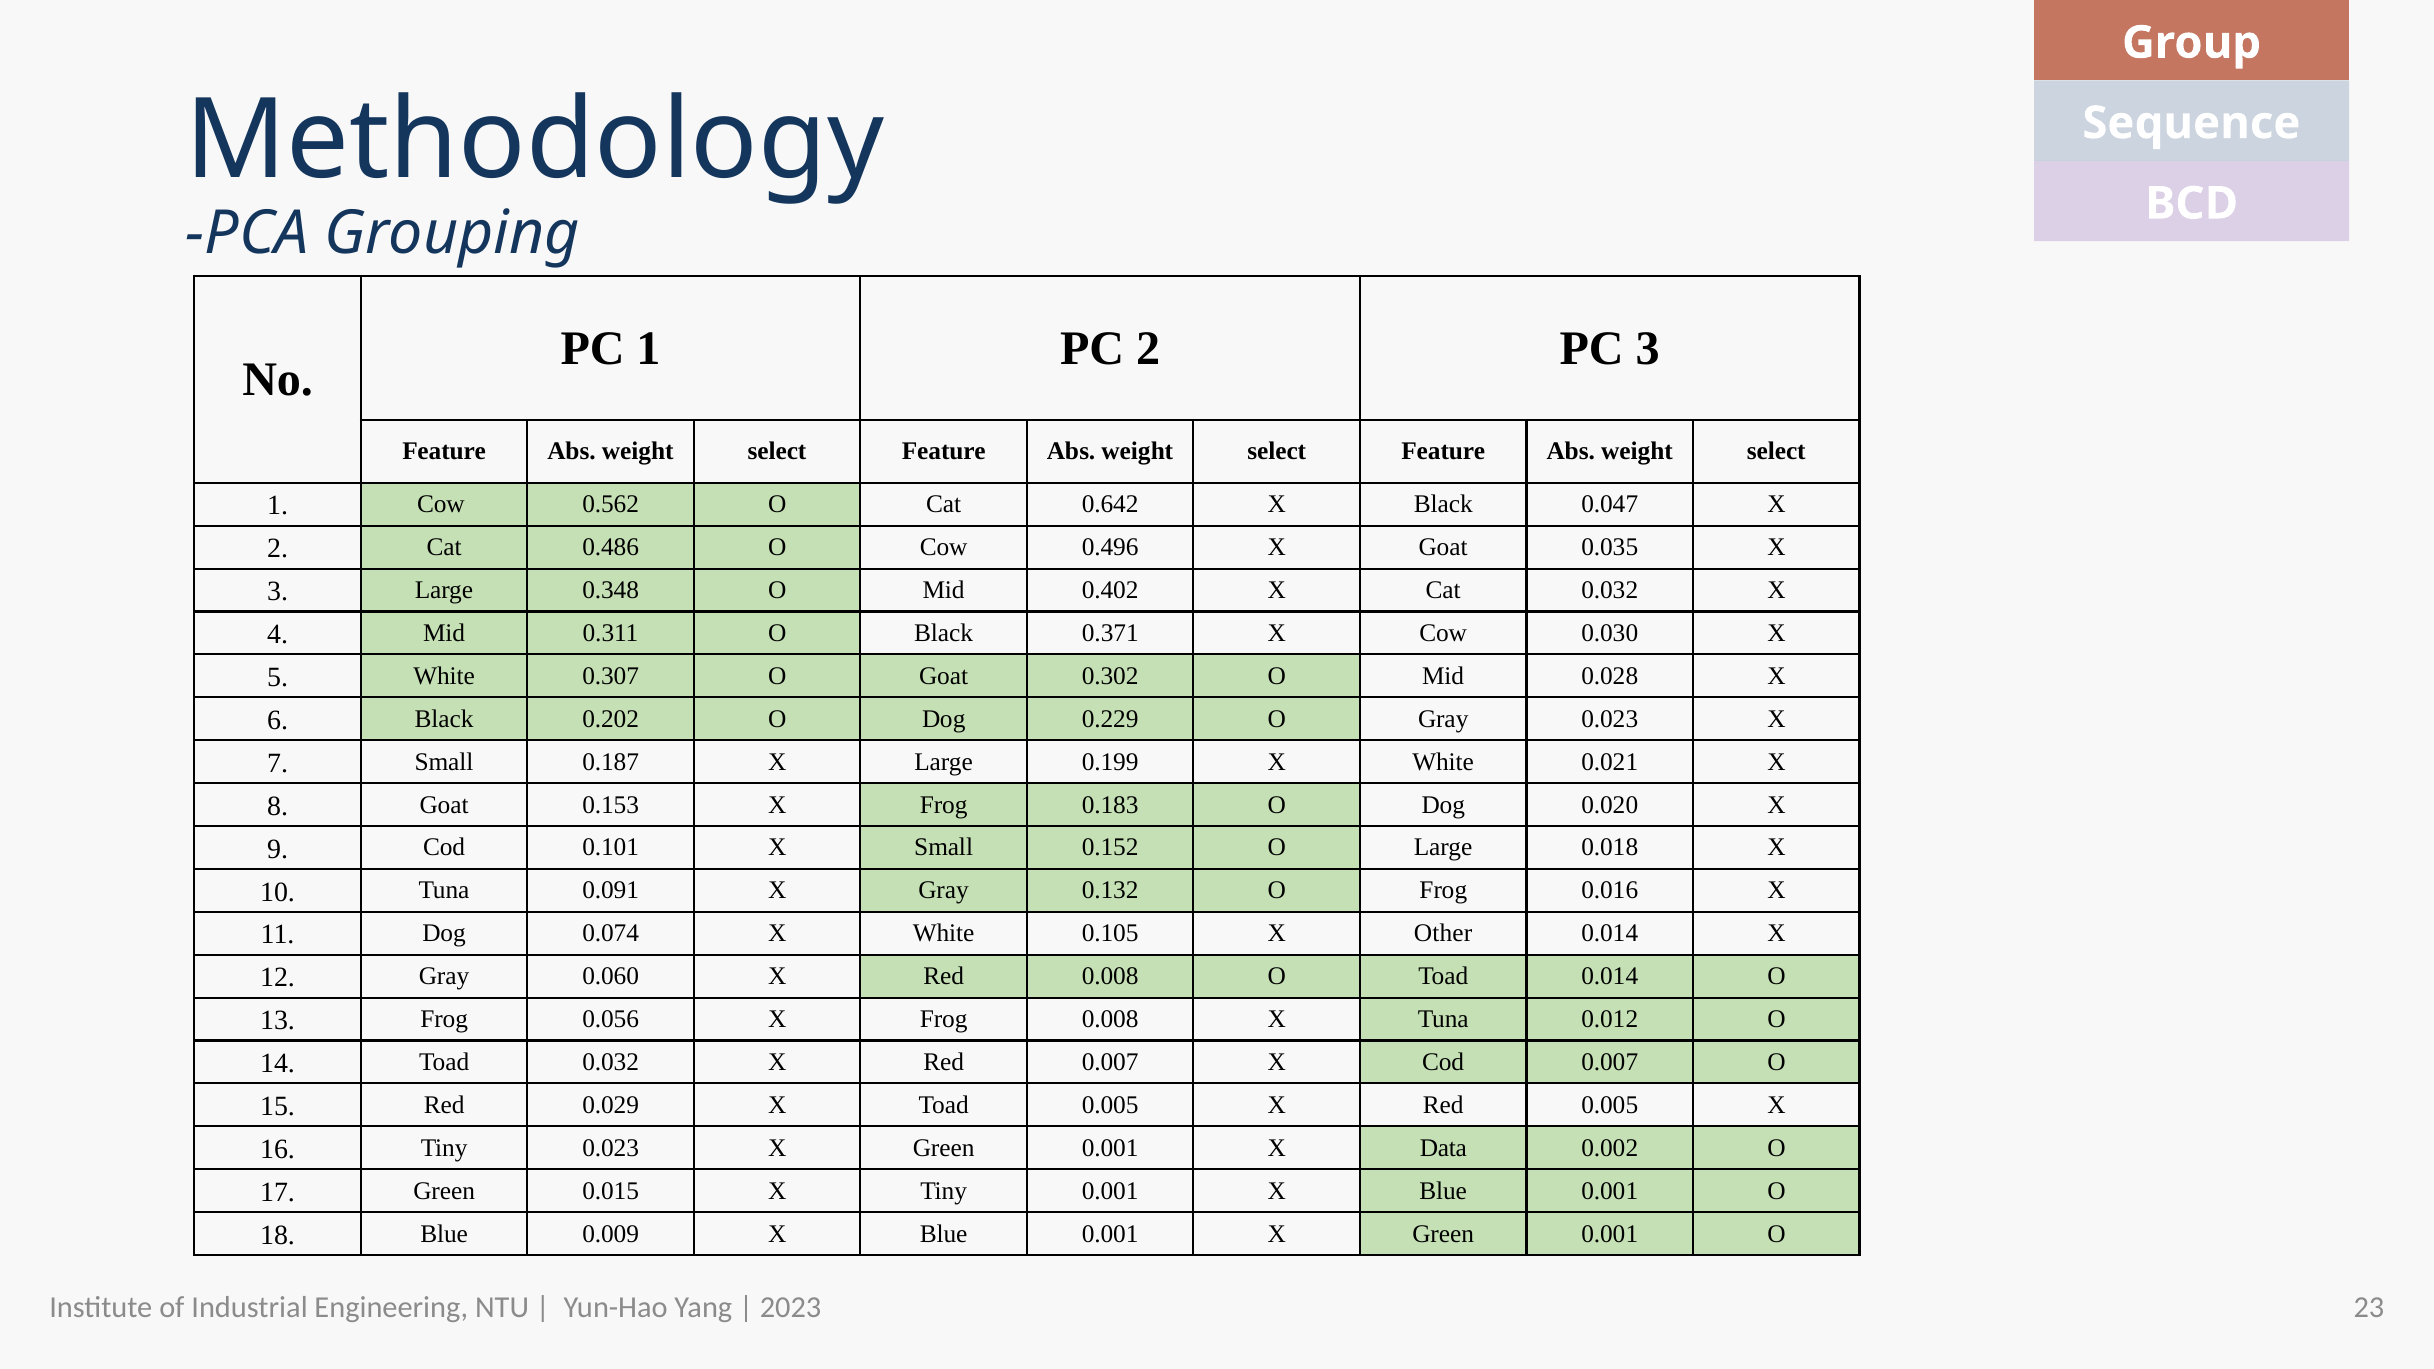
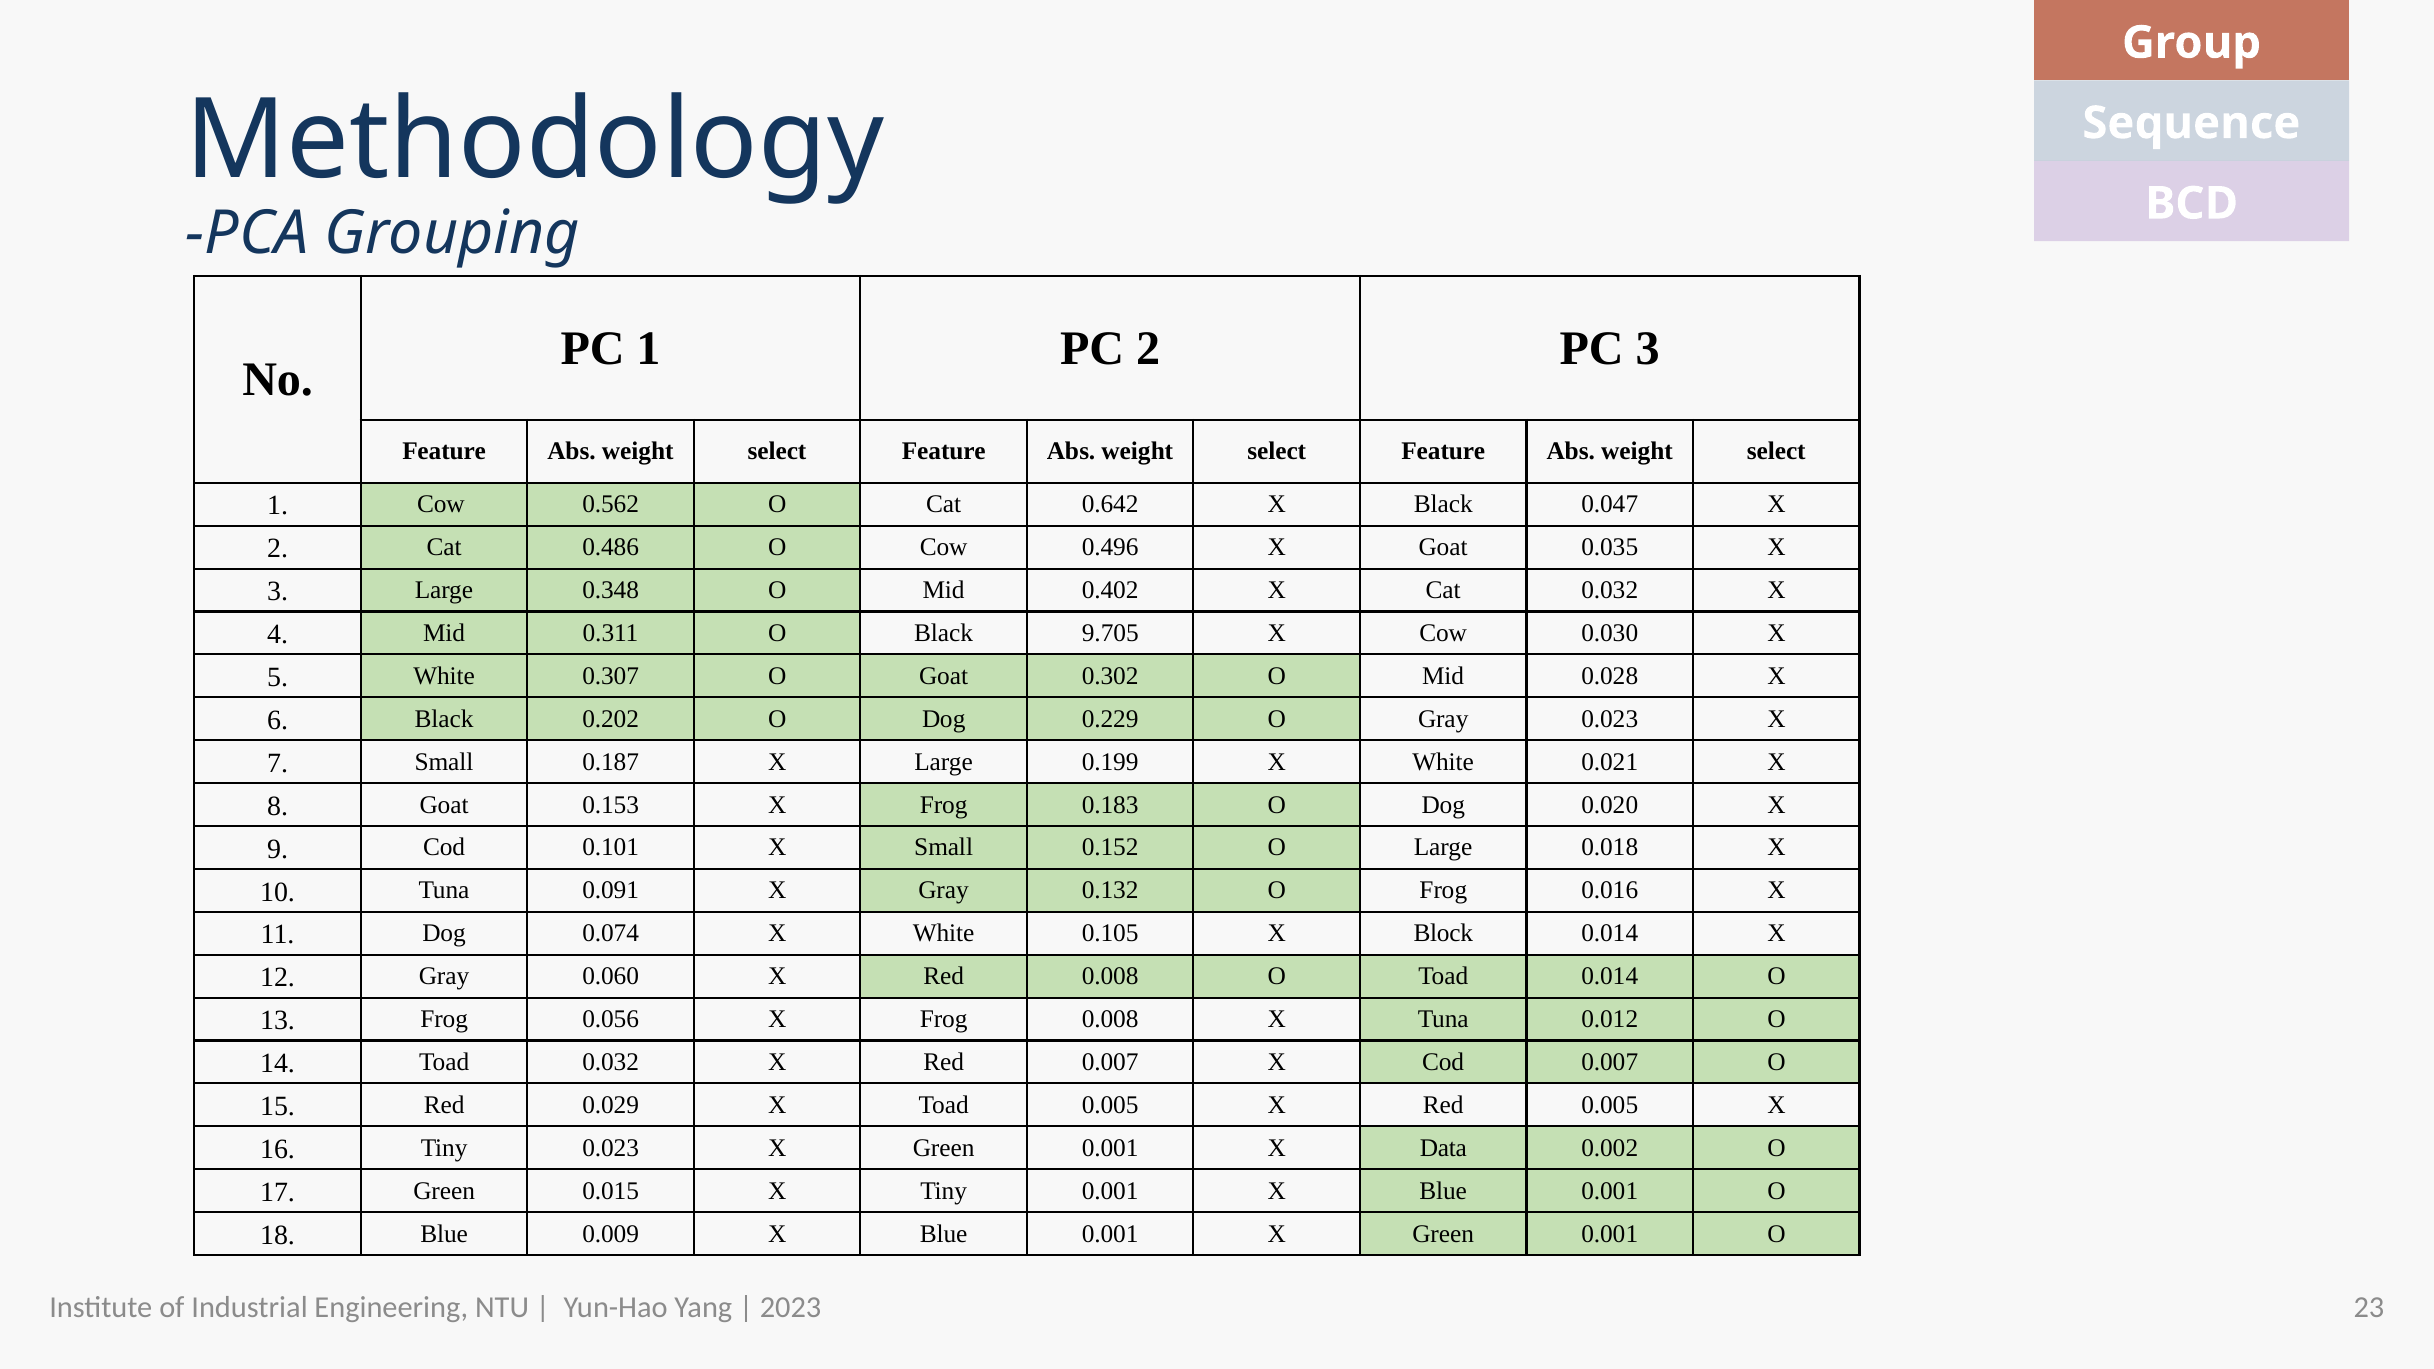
0.371: 0.371 -> 9.705
Other: Other -> Block
